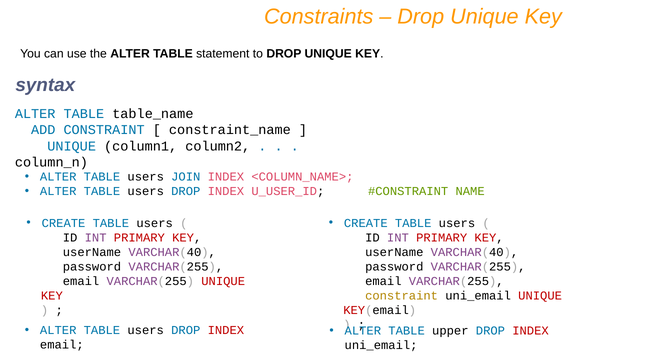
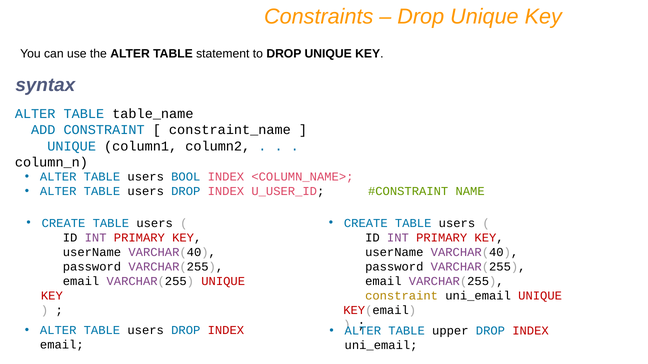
JOIN: JOIN -> BOOL
